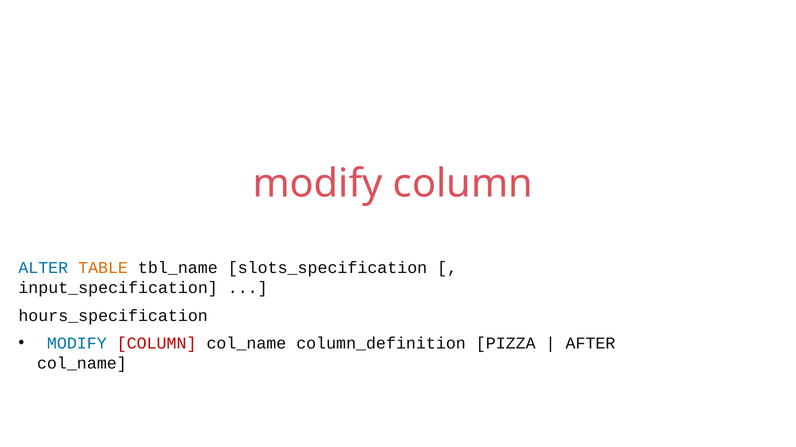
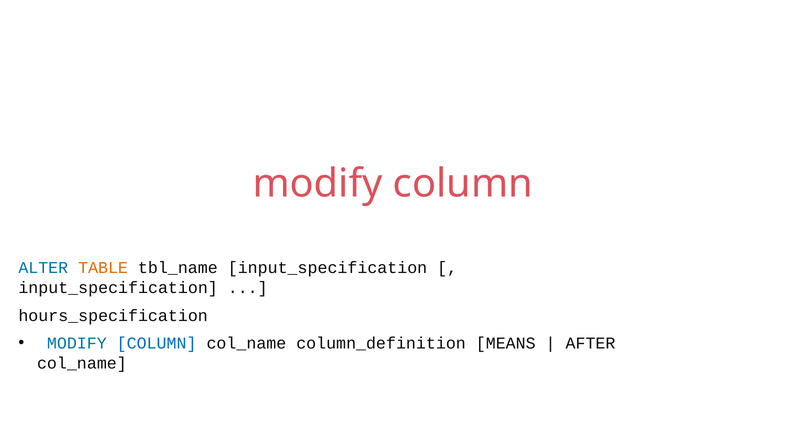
tbl_name slots_specification: slots_specification -> input_specification
COLUMN at (157, 344) colour: red -> blue
PIZZA: PIZZA -> MEANS
